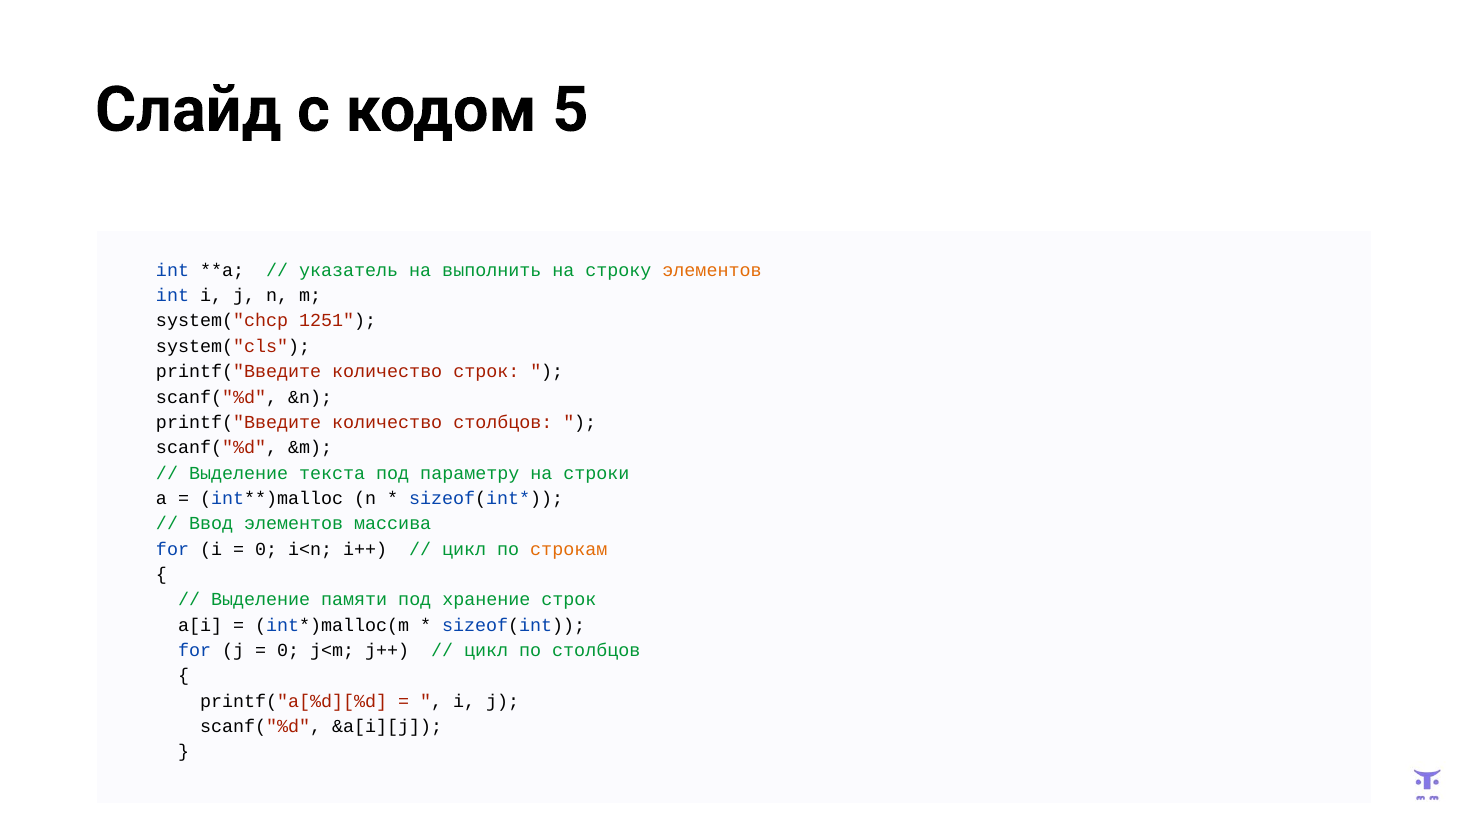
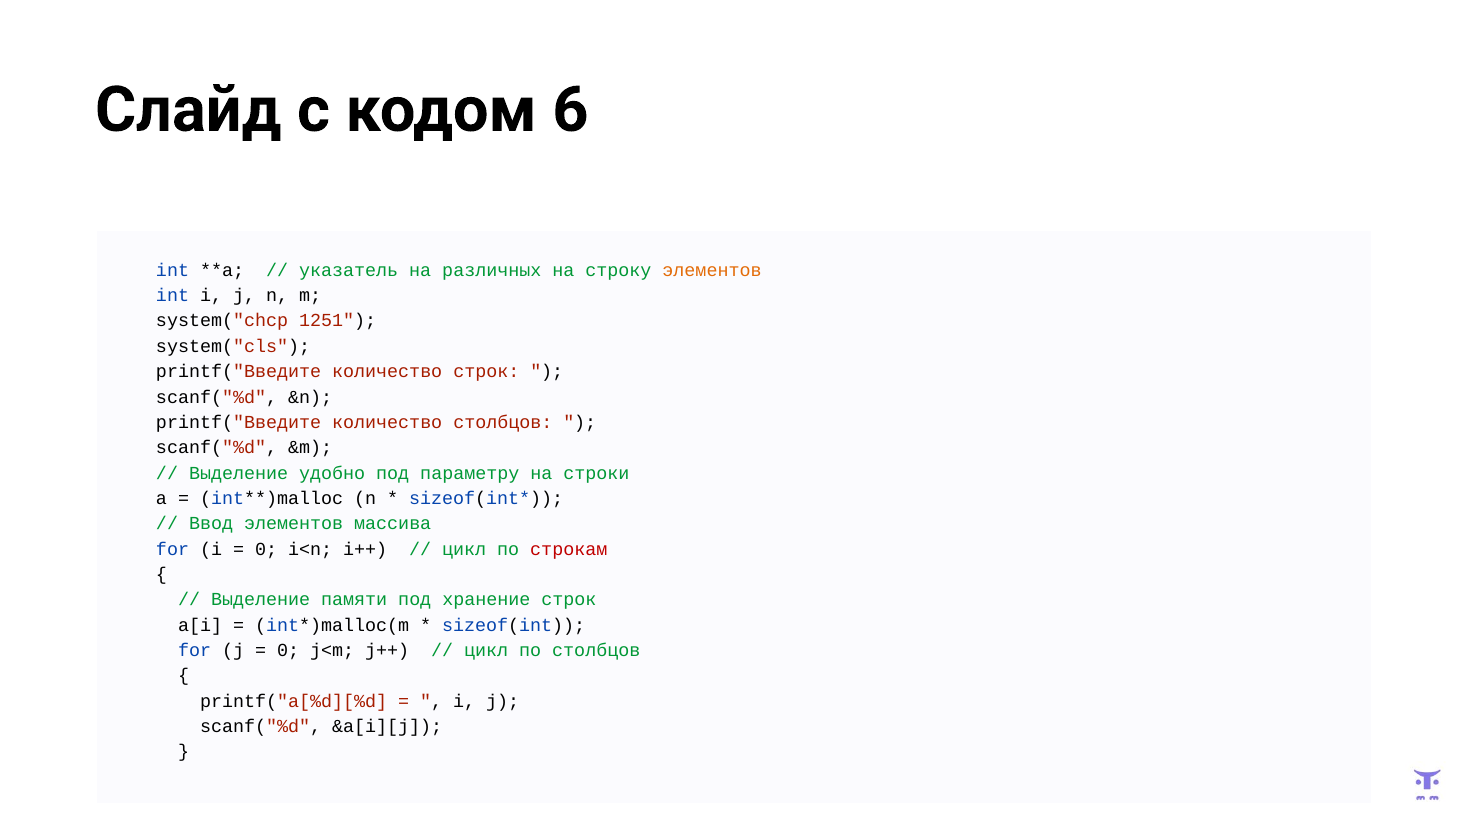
5: 5 -> 6
выполнить: выполнить -> различных
текста: текста -> удобно
строкам colour: orange -> red
